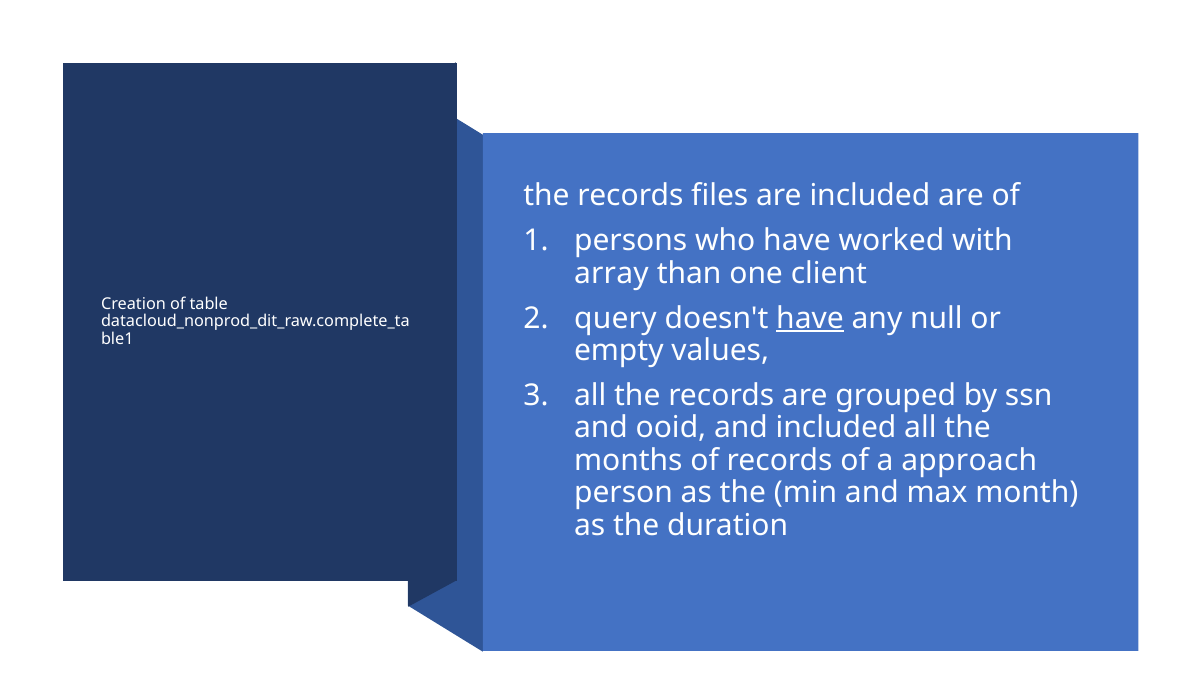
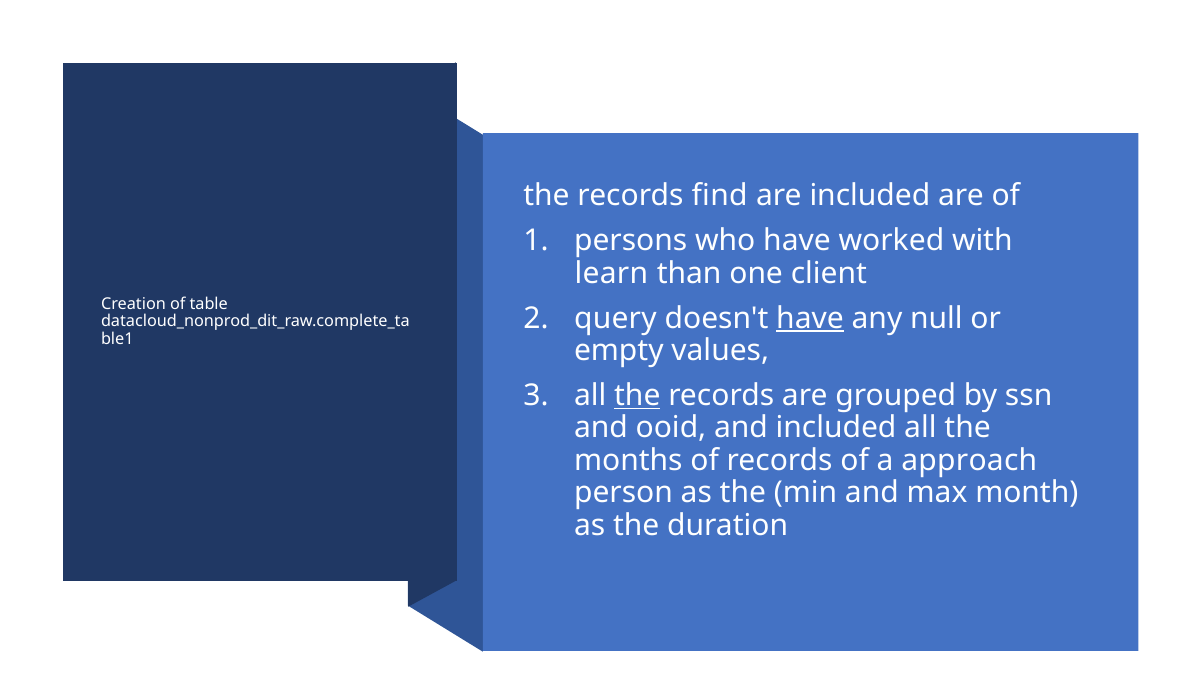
files: files -> find
array: array -> learn
the at (637, 395) underline: none -> present
